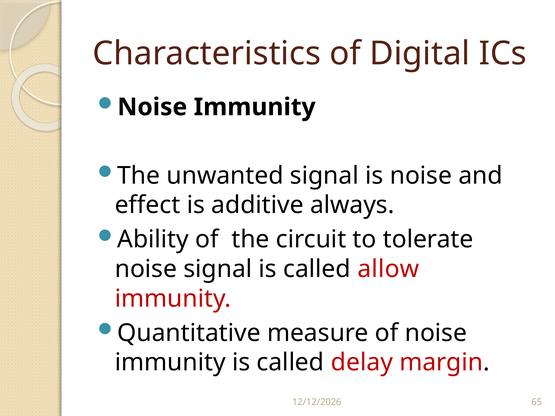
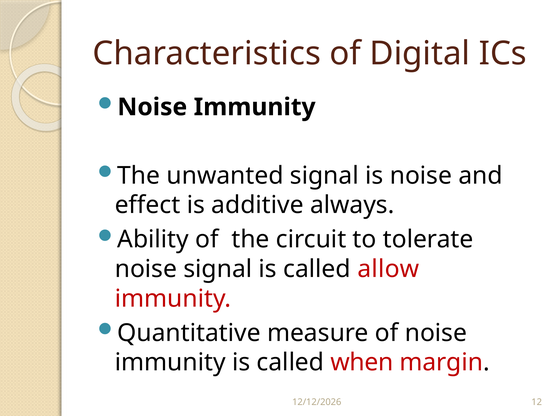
delay: delay -> when
65: 65 -> 12
